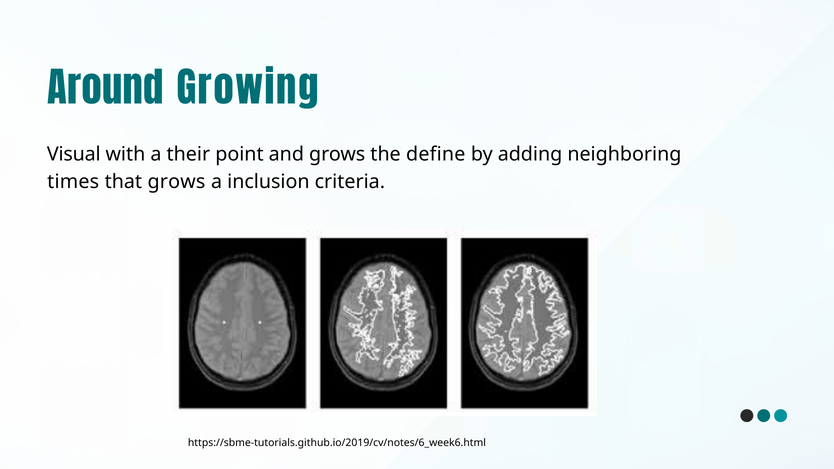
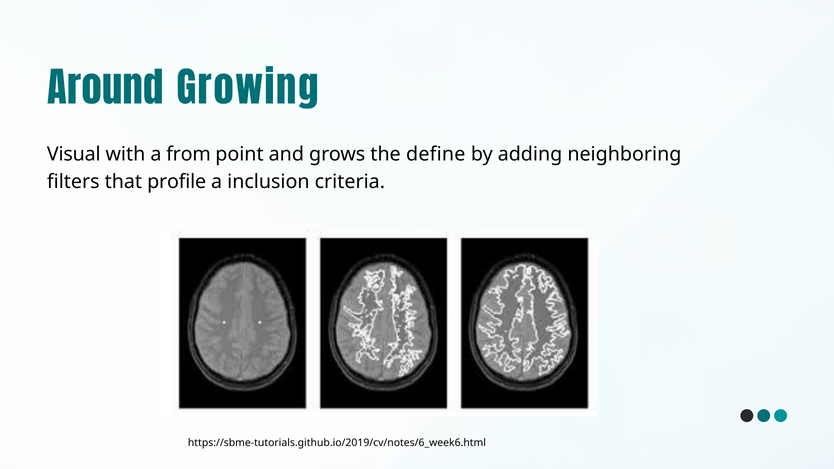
their: their -> from
times: times -> filters
that grows: grows -> profile
